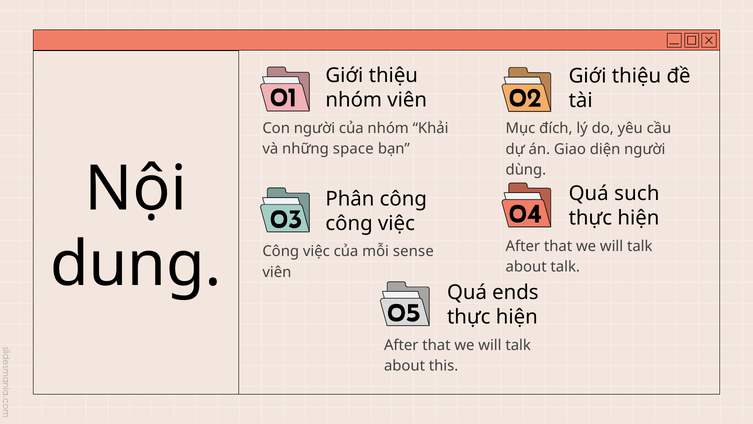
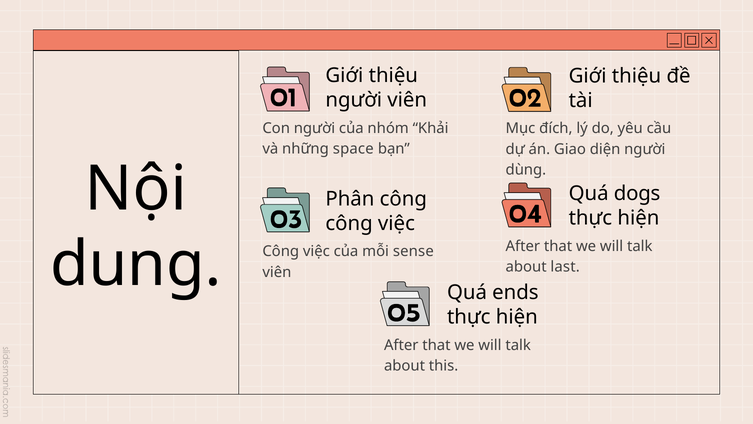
nhóm at (354, 100): nhóm -> người
such: such -> dogs
about talk: talk -> last
